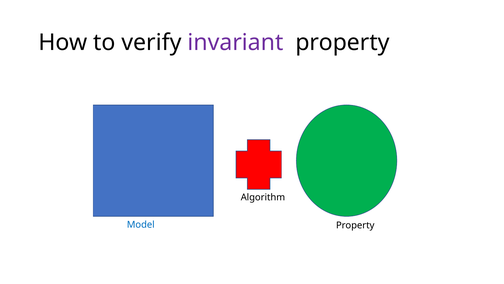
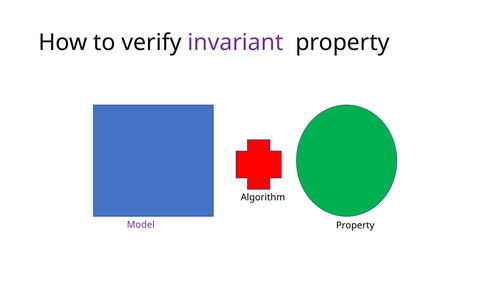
Model colour: blue -> purple
